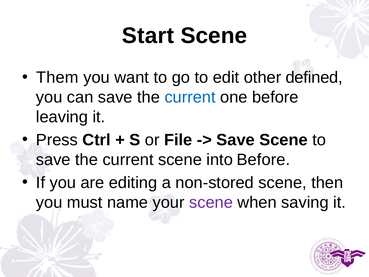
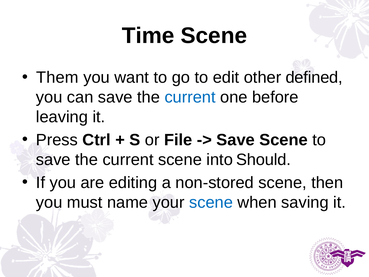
Start: Start -> Time
into Before: Before -> Should
scene at (211, 202) colour: purple -> blue
